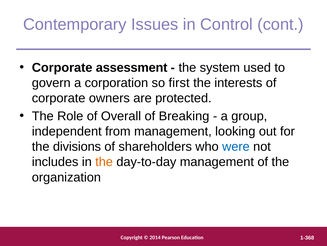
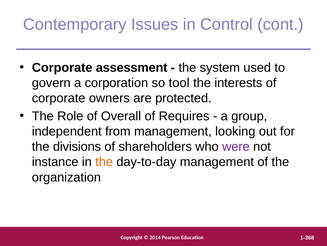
first: first -> tool
Breaking: Breaking -> Requires
were colour: blue -> purple
includes: includes -> instance
